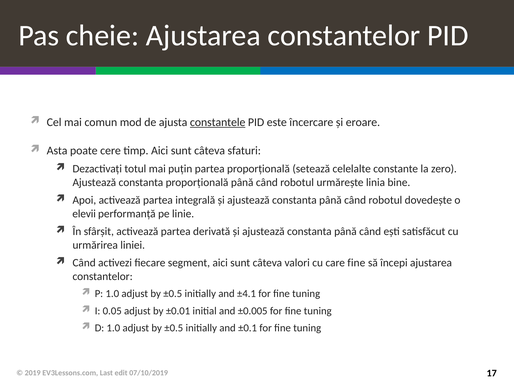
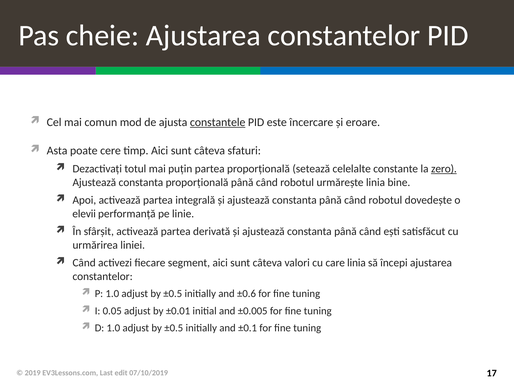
zero underline: none -> present
care fine: fine -> linia
±4.1: ±4.1 -> ±0.6
